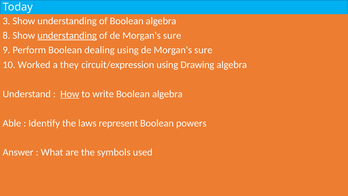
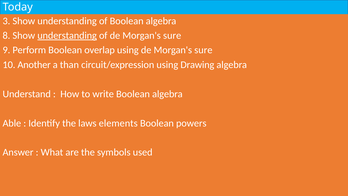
dealing: dealing -> overlap
Worked: Worked -> Another
they: they -> than
How underline: present -> none
represent: represent -> elements
